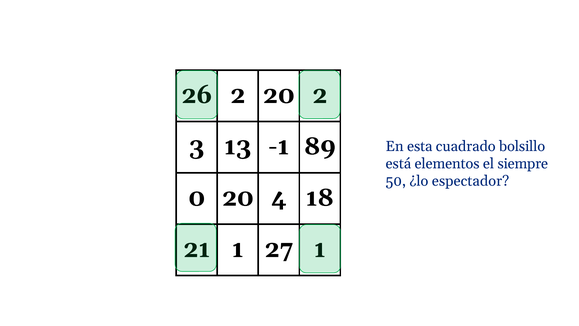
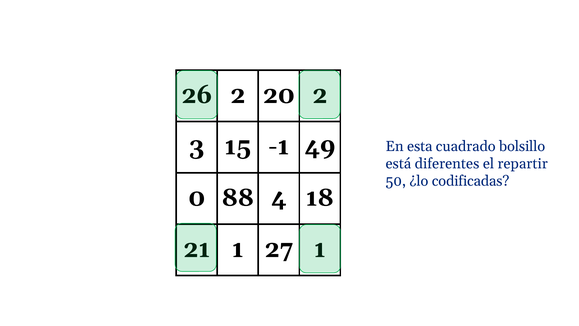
13: 13 -> 15
89: 89 -> 49
elementos: elementos -> diferentes
siempre: siempre -> repartir
espectador: espectador -> codificadas
0 20: 20 -> 88
